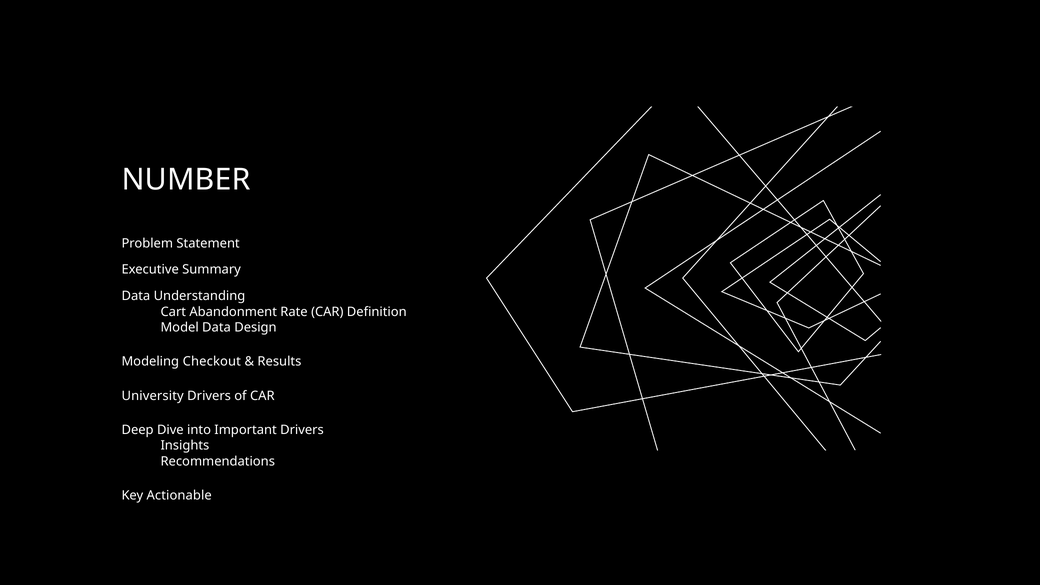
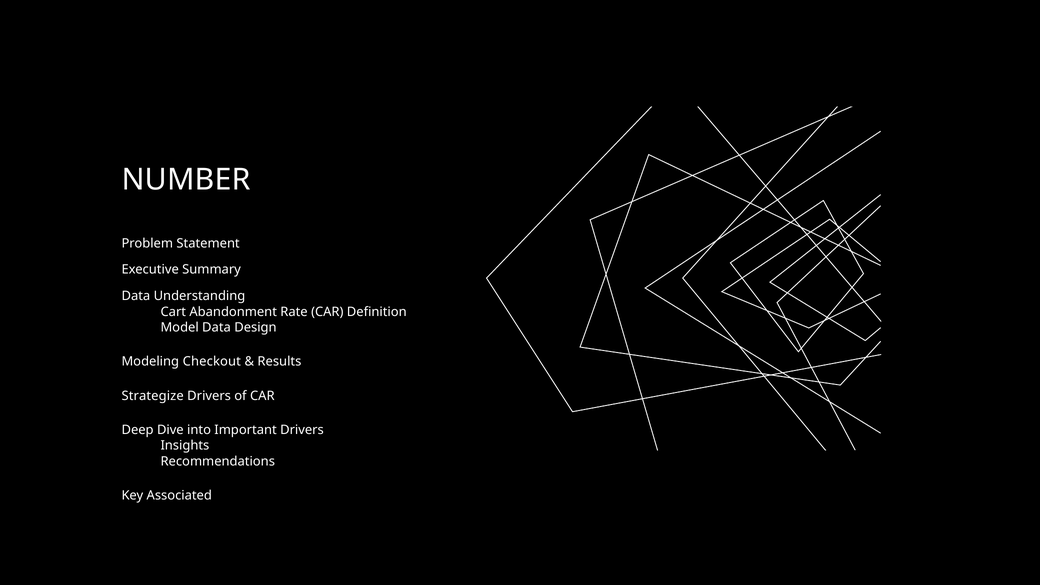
University: University -> Strategize
Actionable: Actionable -> Associated
